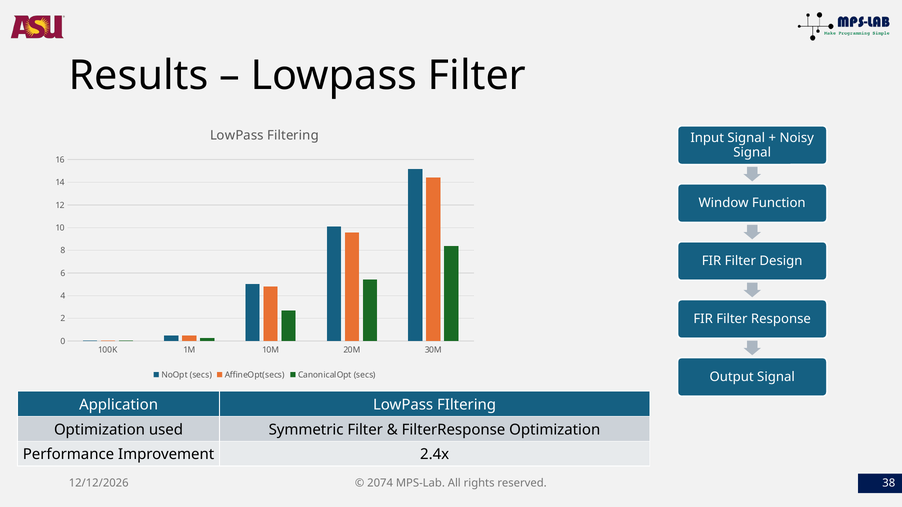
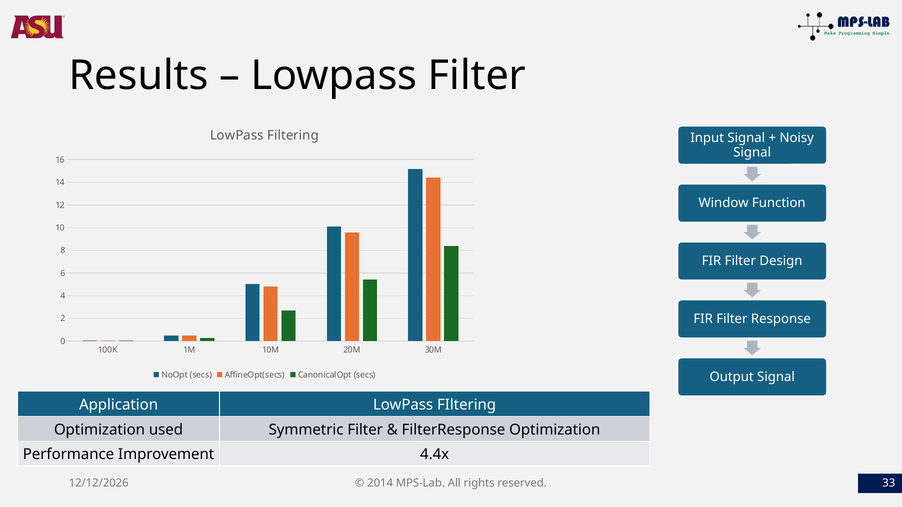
2.4x: 2.4x -> 4.4x
2074: 2074 -> 2014
38: 38 -> 33
